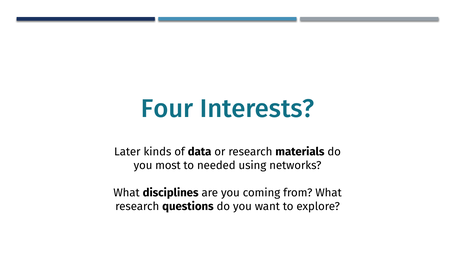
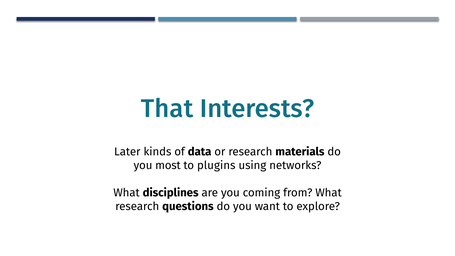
Four: Four -> That
needed: needed -> plugins
